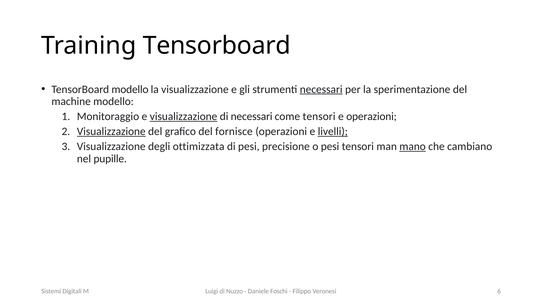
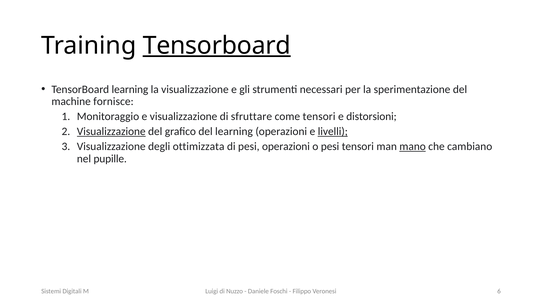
Tensorboard at (217, 46) underline: none -> present
TensorBoard modello: modello -> learning
necessari at (321, 89) underline: present -> none
machine modello: modello -> fornisce
visualizzazione at (184, 116) underline: present -> none
di necessari: necessari -> sfruttare
e operazioni: operazioni -> distorsioni
del fornisce: fornisce -> learning
pesi precisione: precisione -> operazioni
